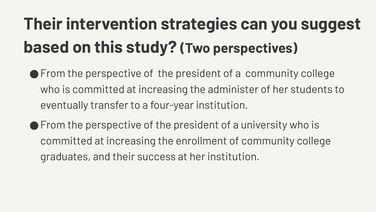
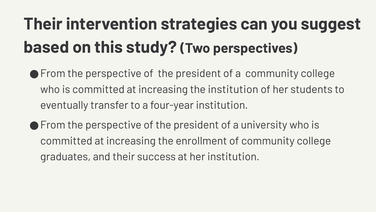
the administer: administer -> institution
